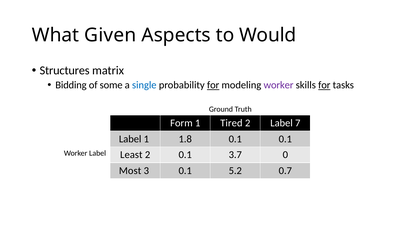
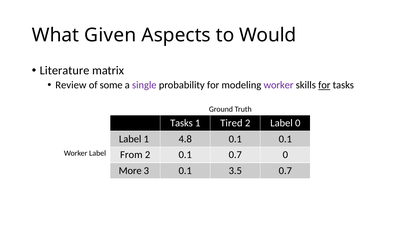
Structures: Structures -> Literature
Bidding: Bidding -> Review
single colour: blue -> purple
for at (213, 85) underline: present -> none
Form at (181, 123): Form -> Tasks
Label 7: 7 -> 0
1.8: 1.8 -> 4.8
Least: Least -> From
0.1 3.7: 3.7 -> 0.7
Most: Most -> More
5.2: 5.2 -> 3.5
